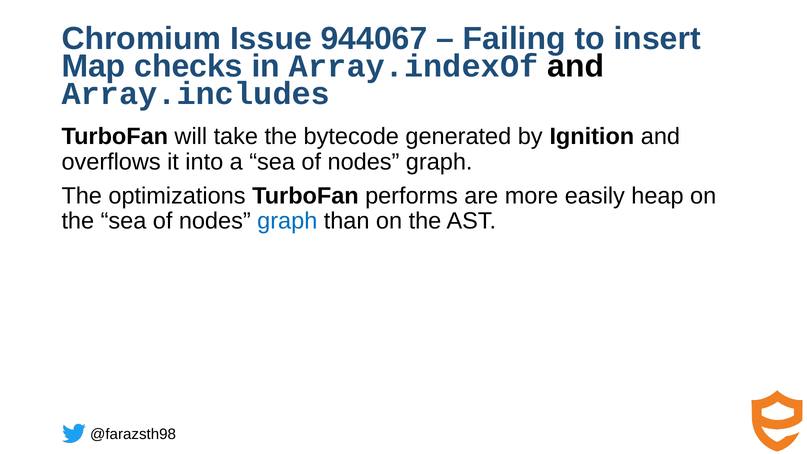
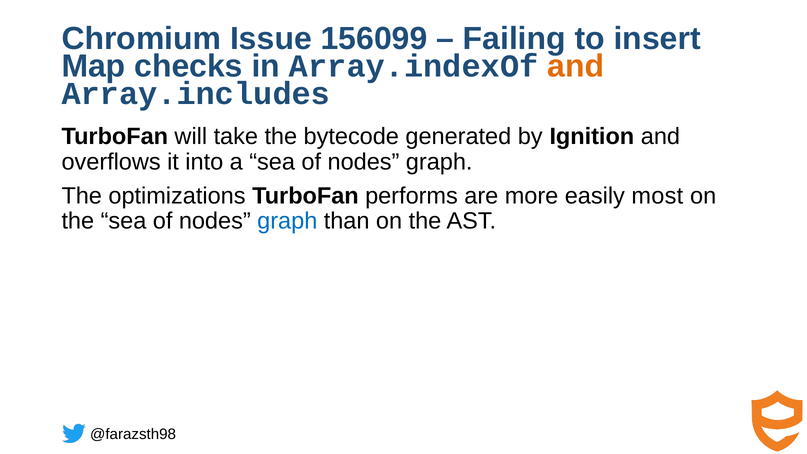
944067: 944067 -> 156099
and at (576, 66) colour: black -> orange
heap: heap -> most
